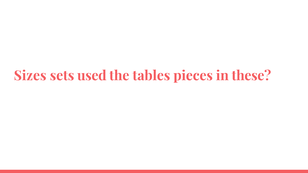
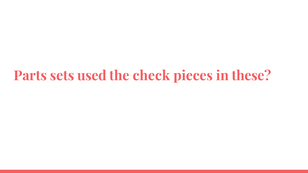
Sizes: Sizes -> Parts
tables: tables -> check
